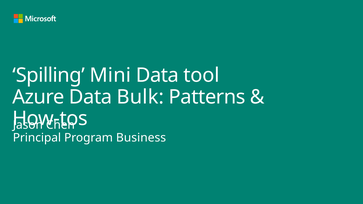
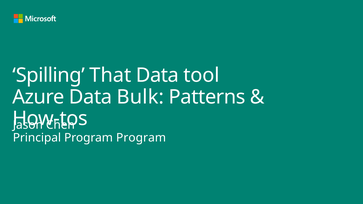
Mini: Mini -> That
Program Business: Business -> Program
